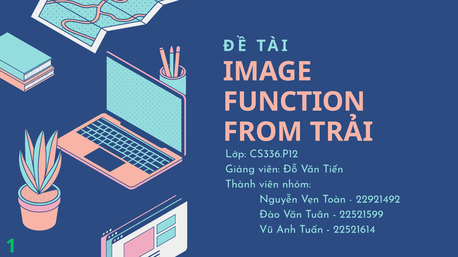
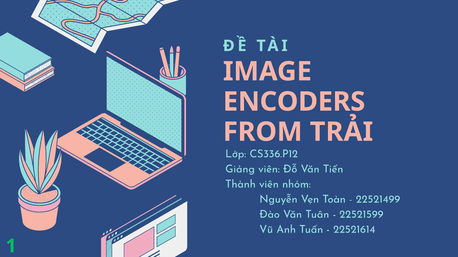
FUNCTION: FUNCTION -> ENCODERS
22921492: 22921492 -> 22521499
